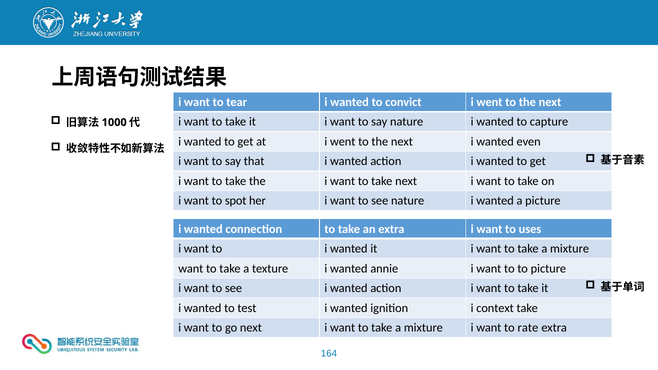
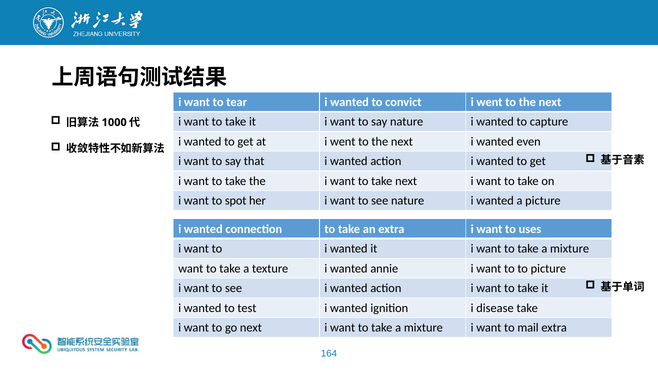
context: context -> disease
rate: rate -> mail
